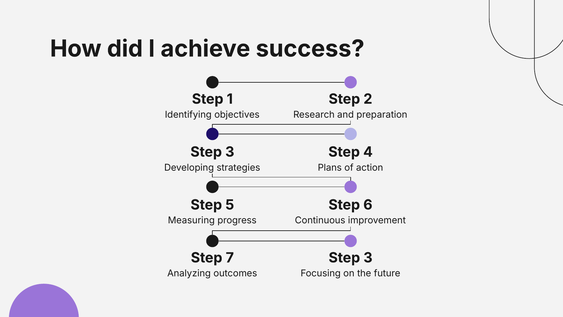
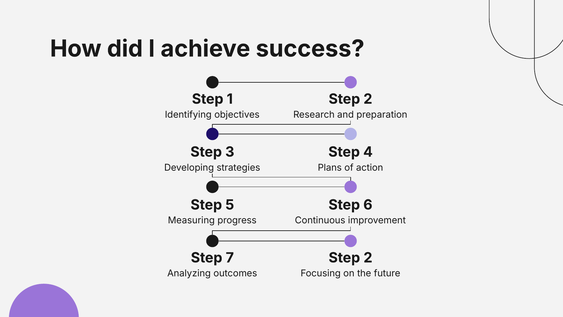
3 at (368, 258): 3 -> 2
